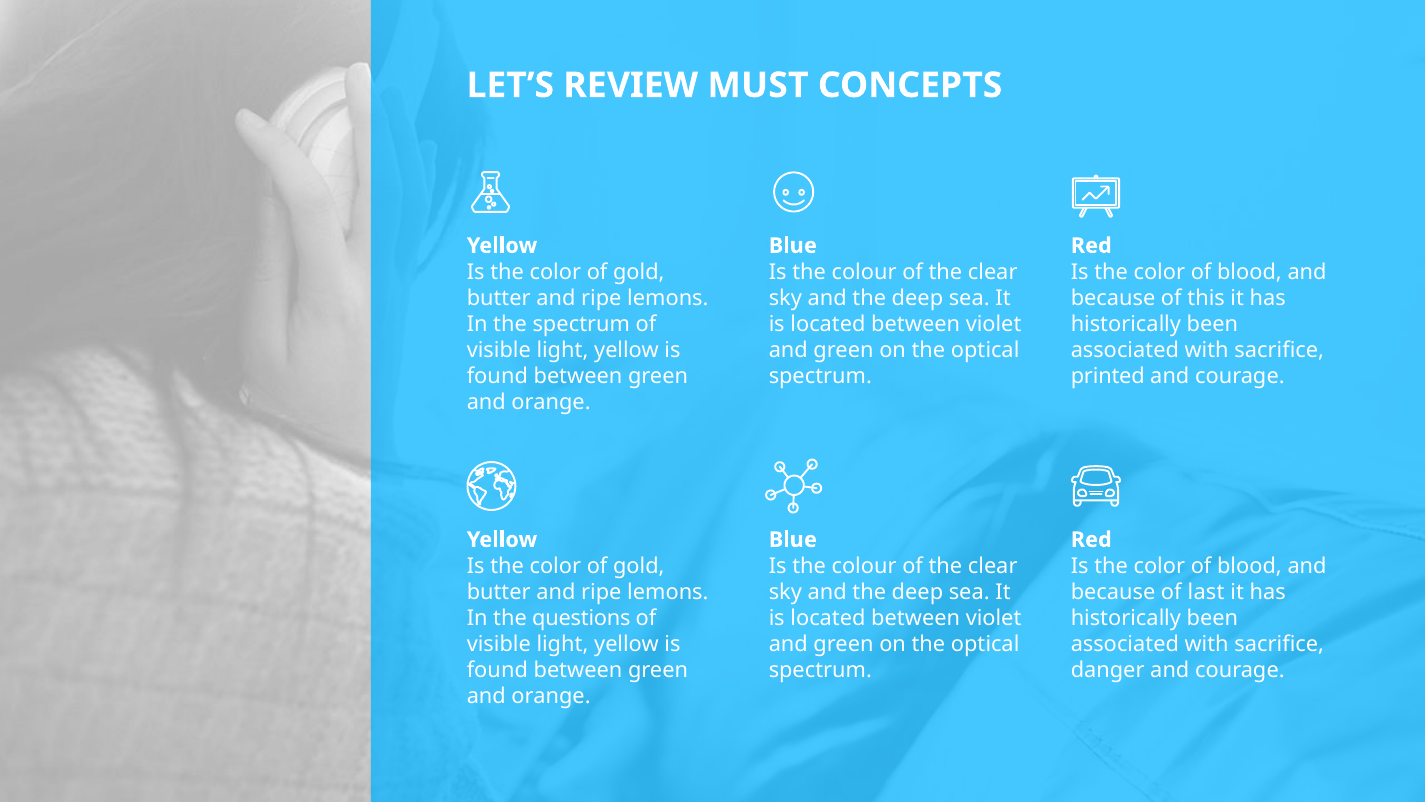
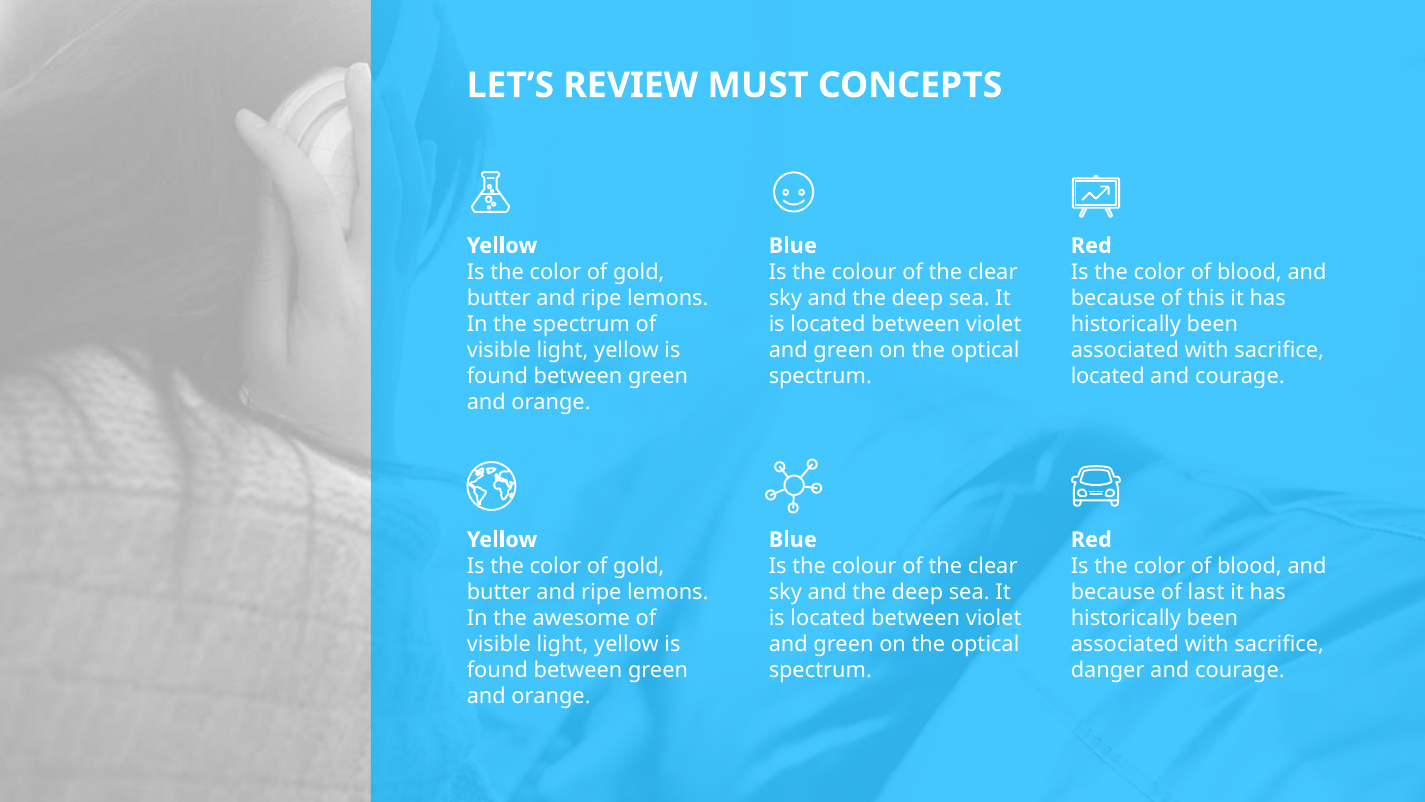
printed at (1108, 376): printed -> located
questions: questions -> awesome
